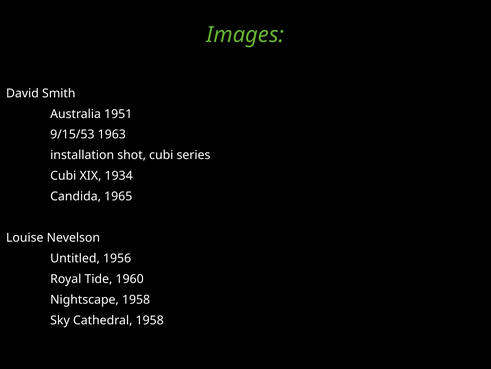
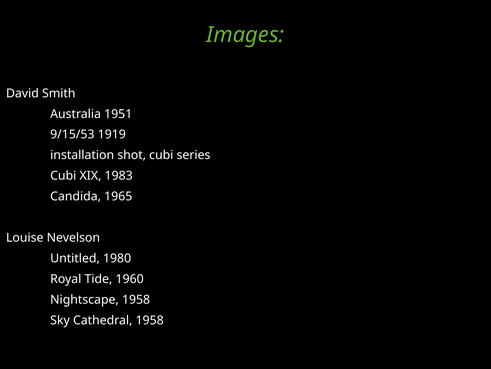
1963: 1963 -> 1919
1934: 1934 -> 1983
1956: 1956 -> 1980
